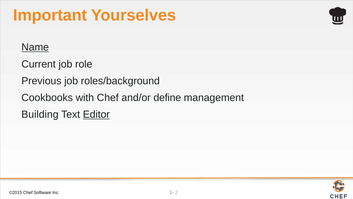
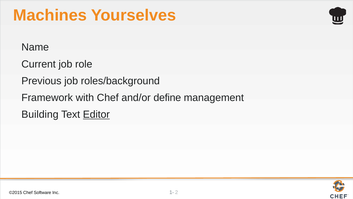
Important: Important -> Machines
Name underline: present -> none
Cookbooks: Cookbooks -> Framework
